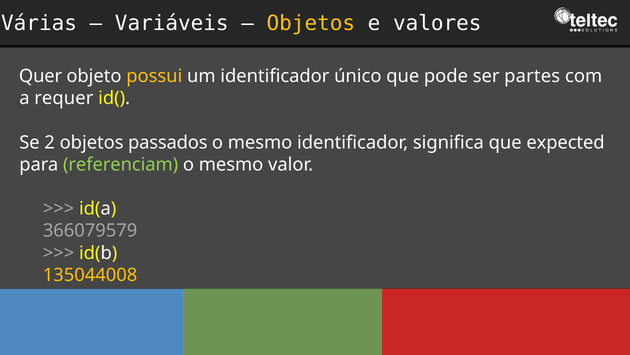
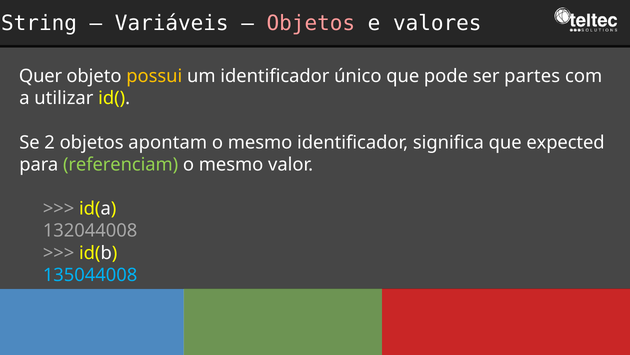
Várias: Várias -> String
Objetos at (311, 23) colour: yellow -> pink
requer: requer -> utilizar
passados: passados -> apontam
366079579: 366079579 -> 132044008
135044008 colour: yellow -> light blue
